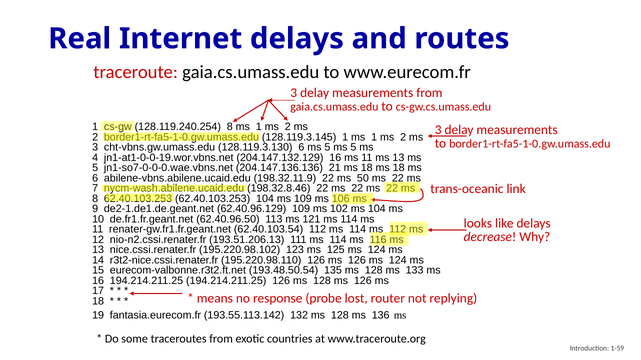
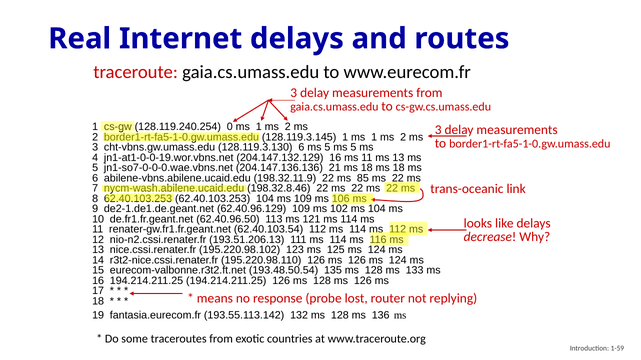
128.119.240.254 8: 8 -> 0
50: 50 -> 85
